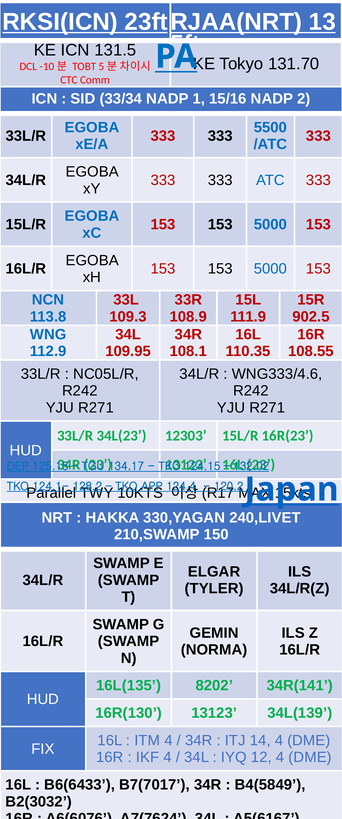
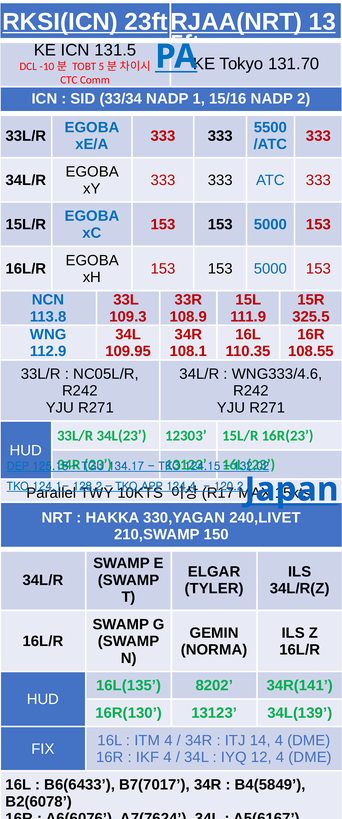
902.5: 902.5 -> 325.5
B2(3032: B2(3032 -> B2(6078
